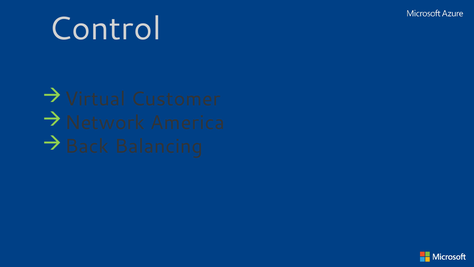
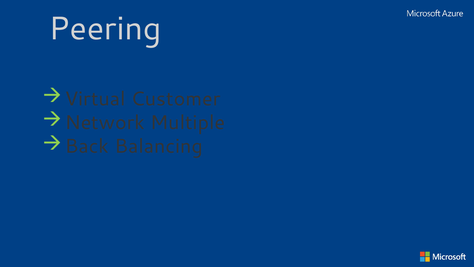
Control: Control -> Peering
America: America -> Multiple
